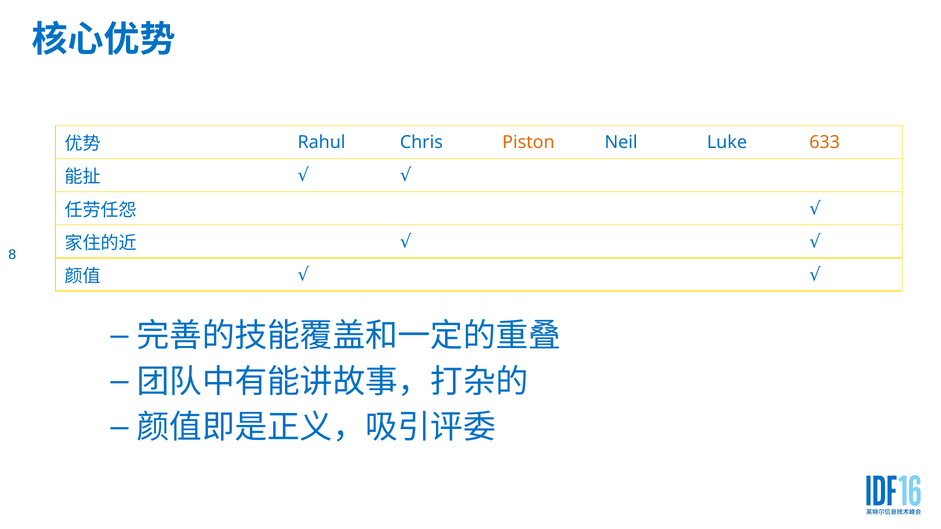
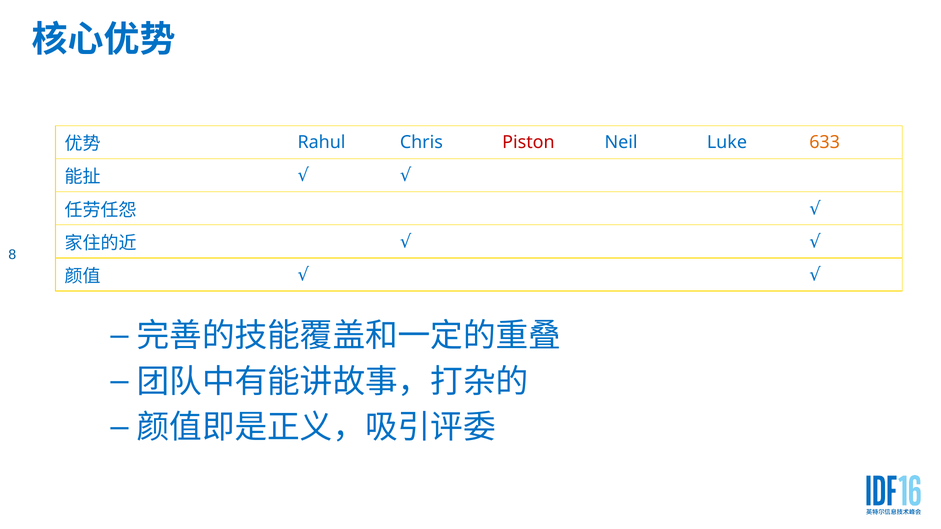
Piston colour: orange -> red
